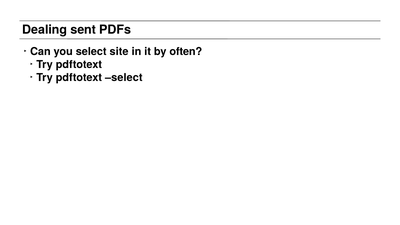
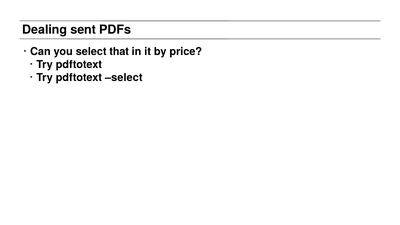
site: site -> that
often: often -> price
